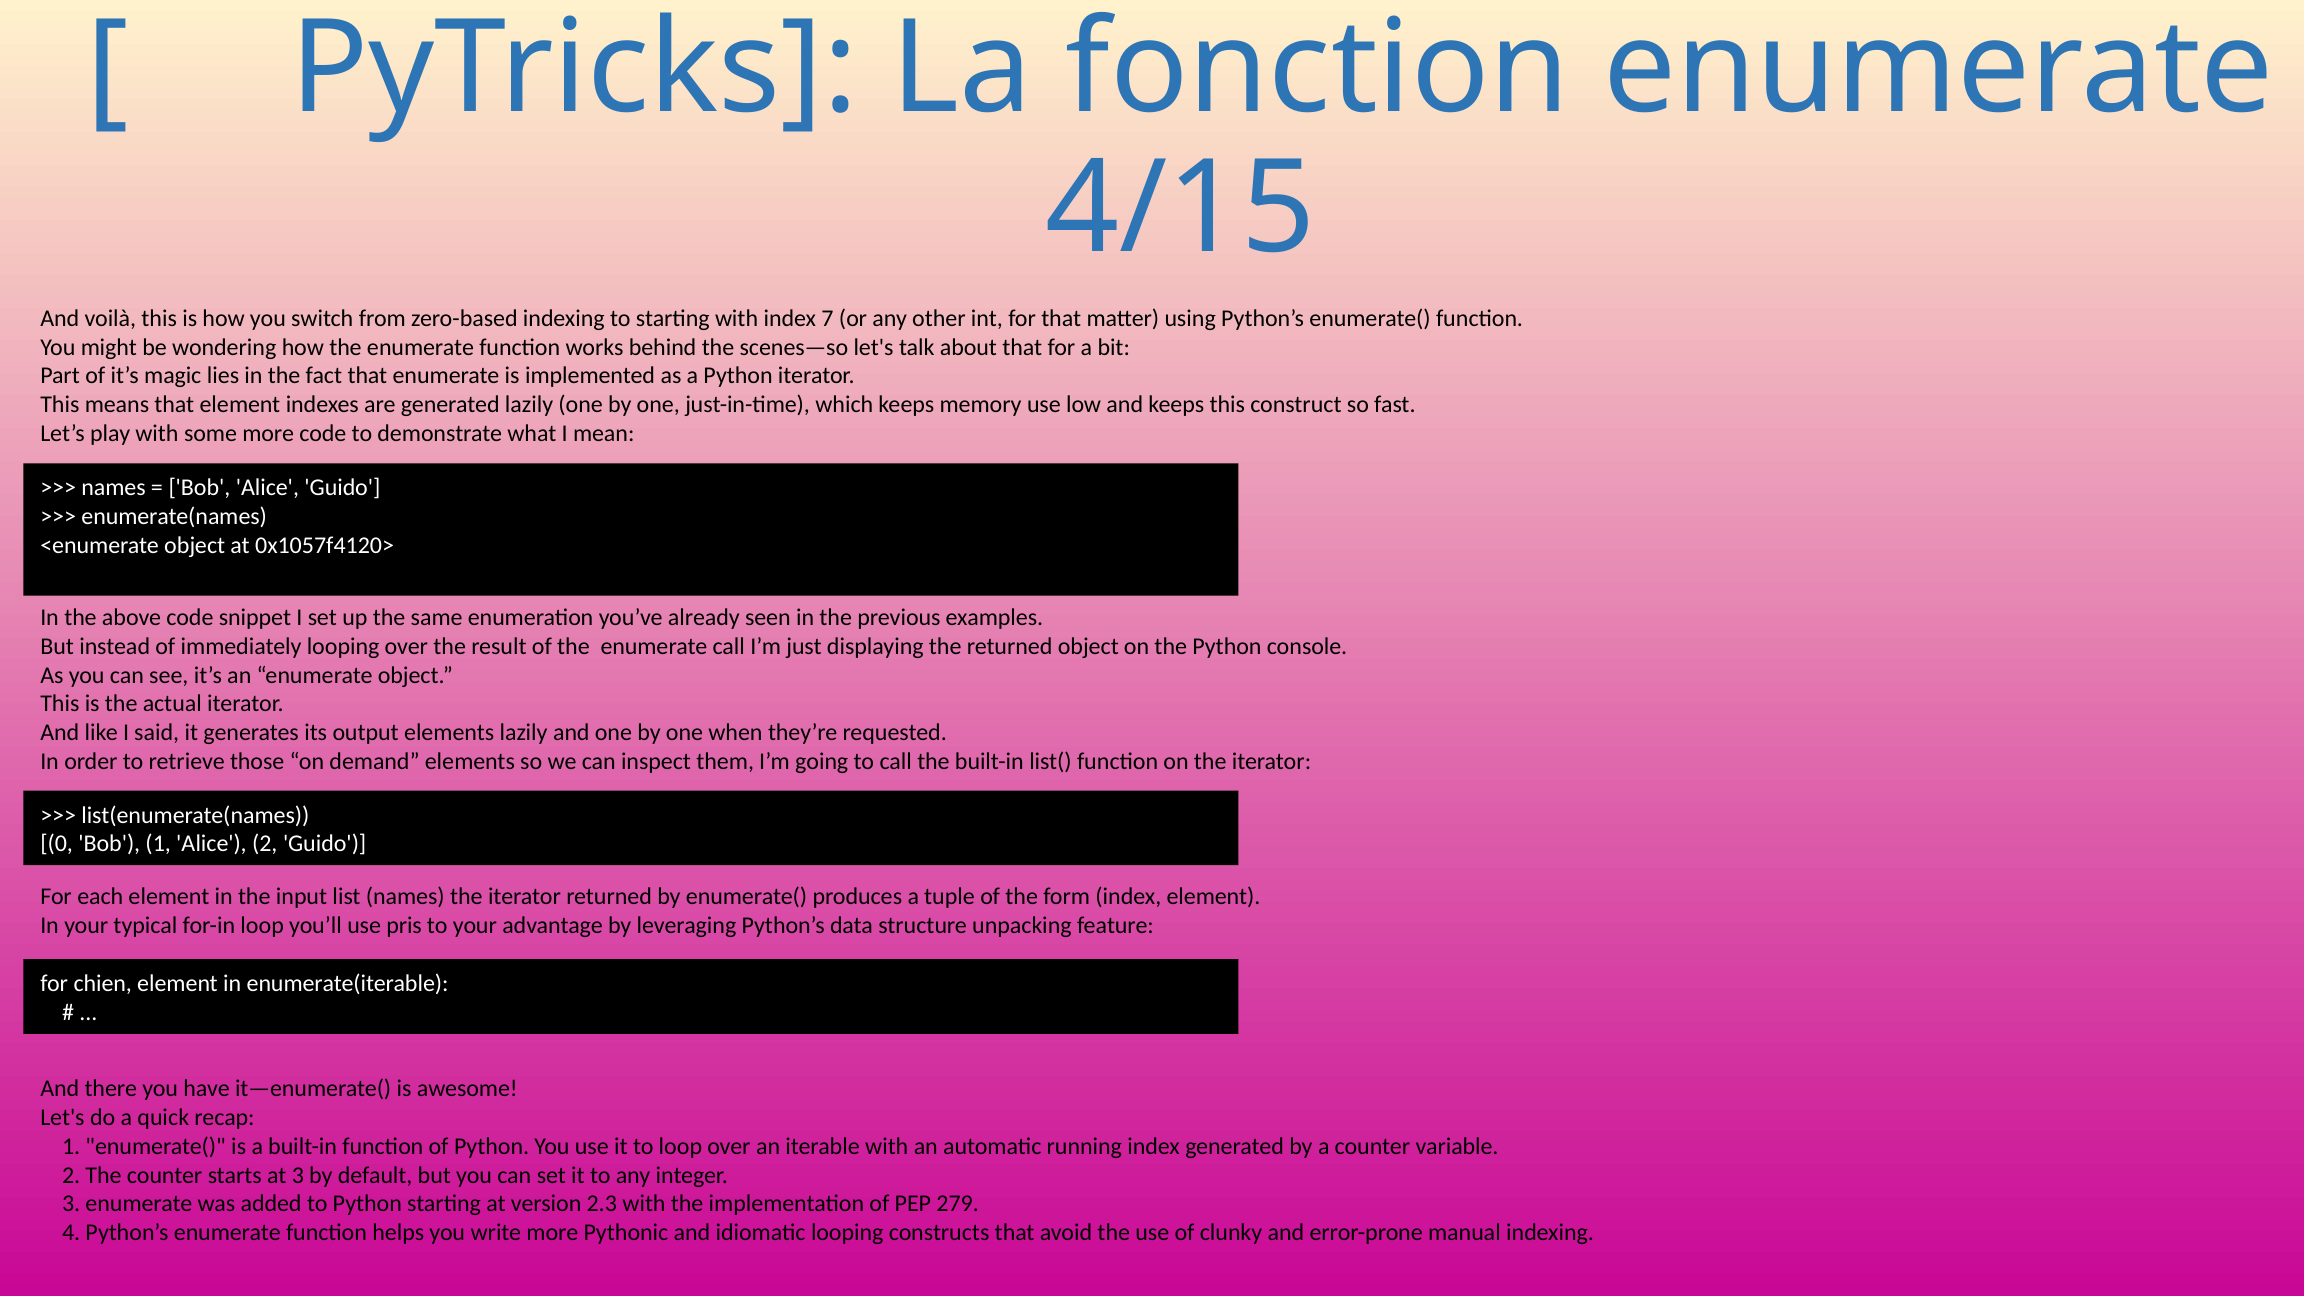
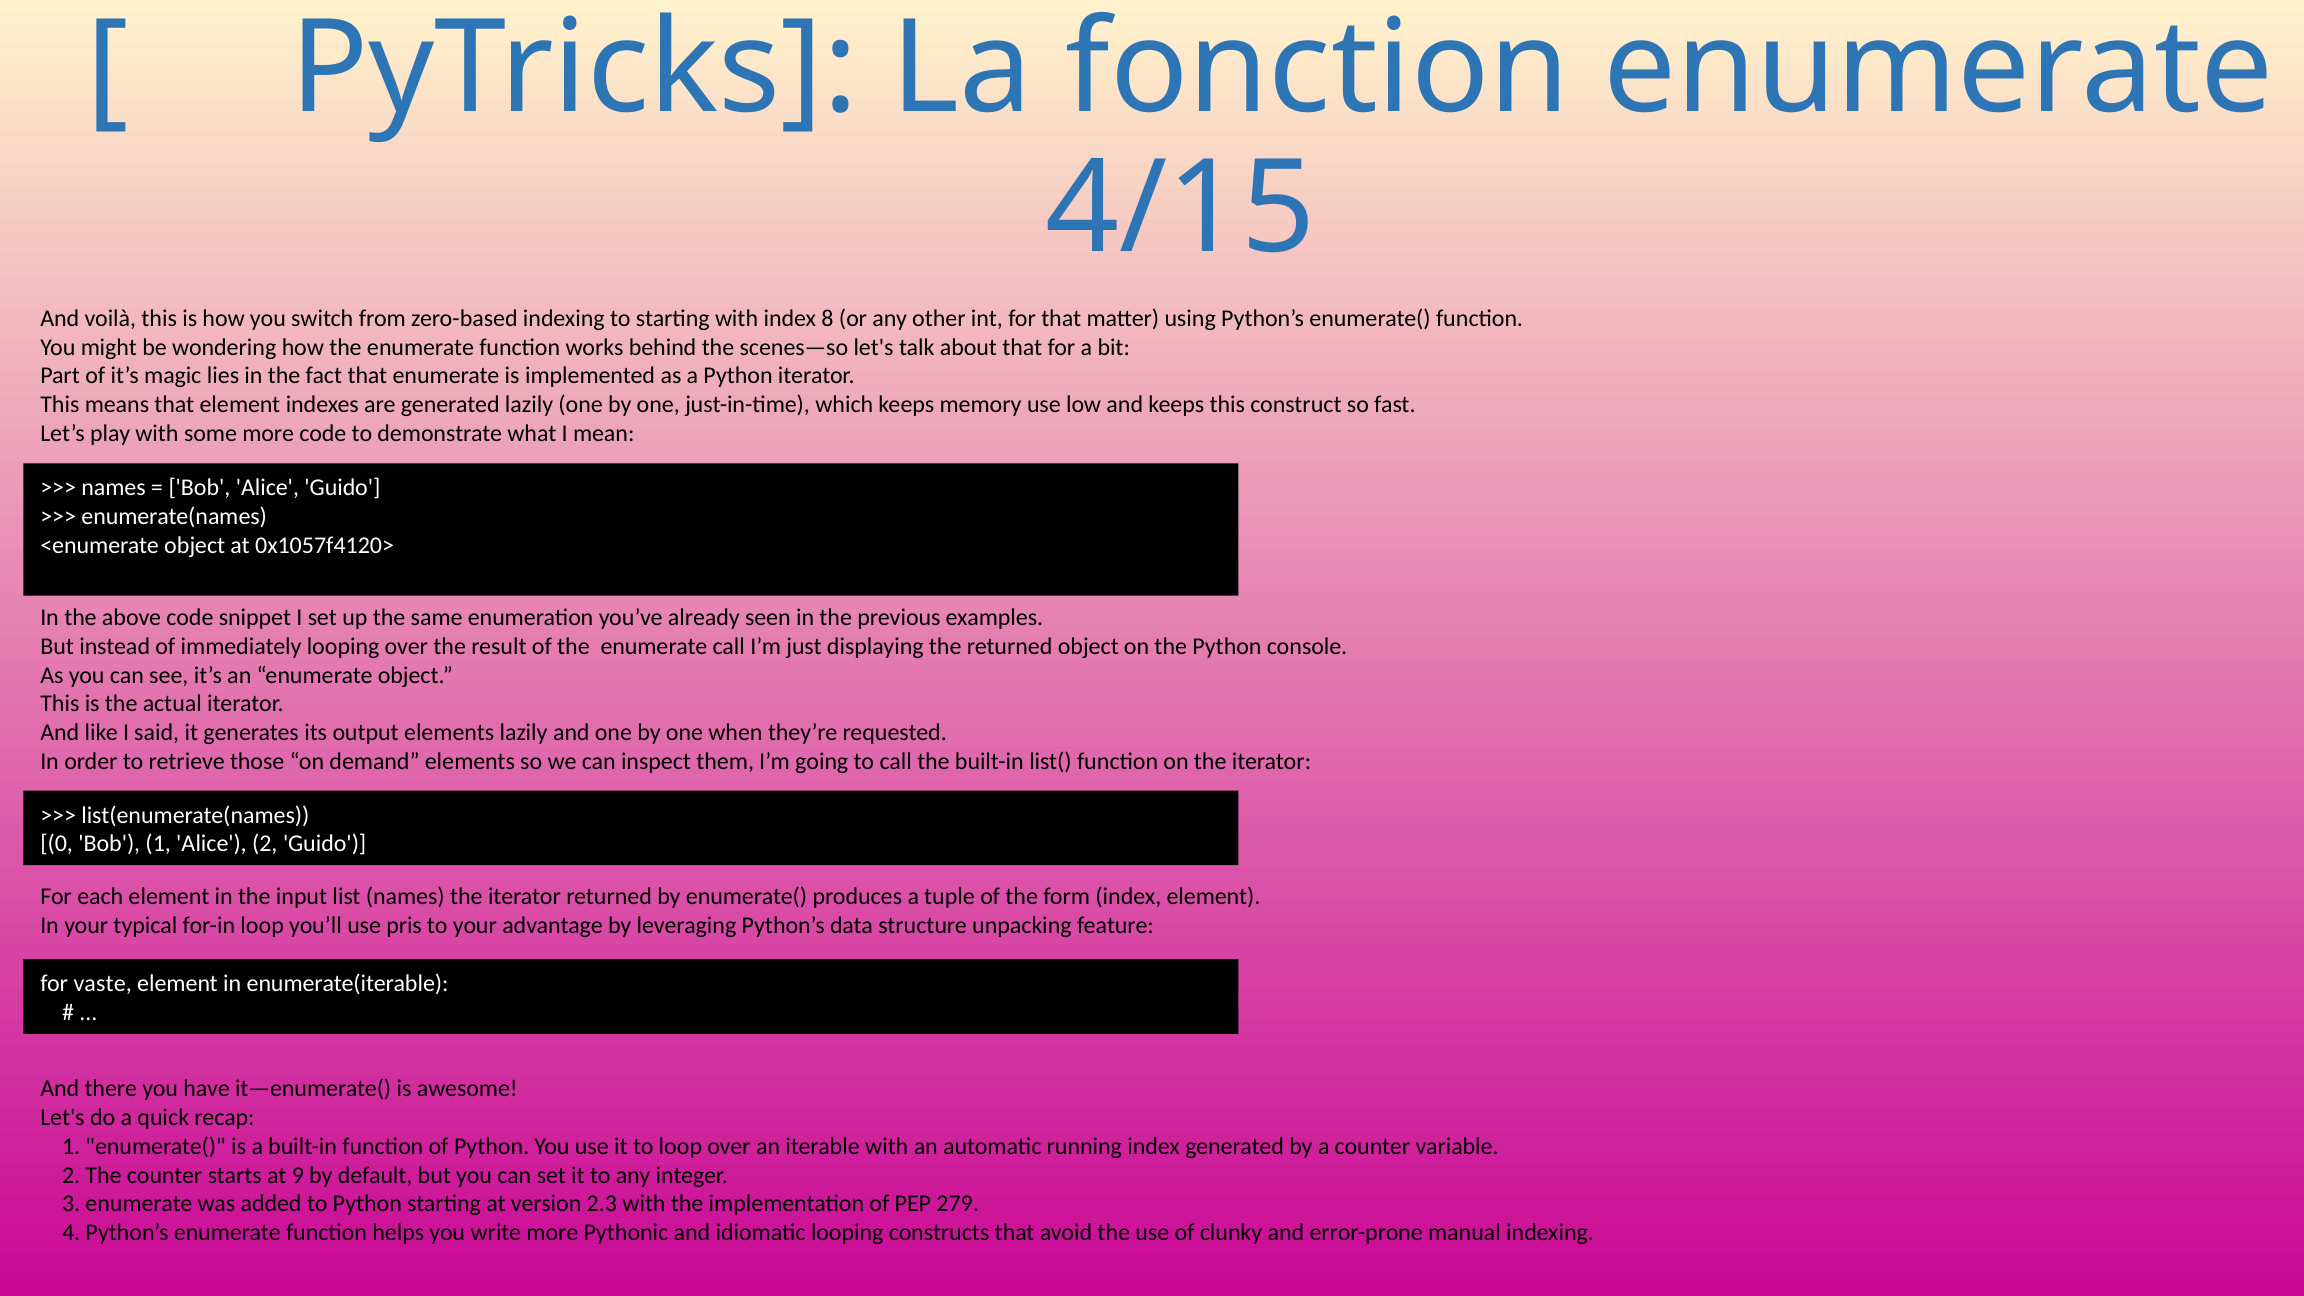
7: 7 -> 8
chien: chien -> vaste
at 3: 3 -> 9
